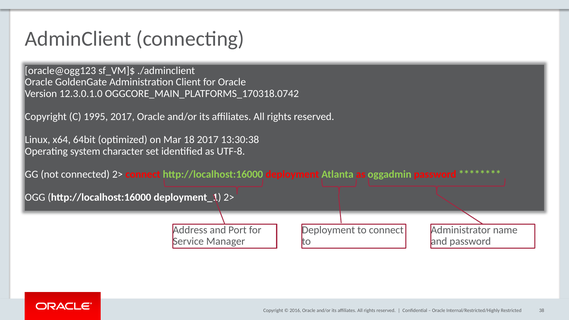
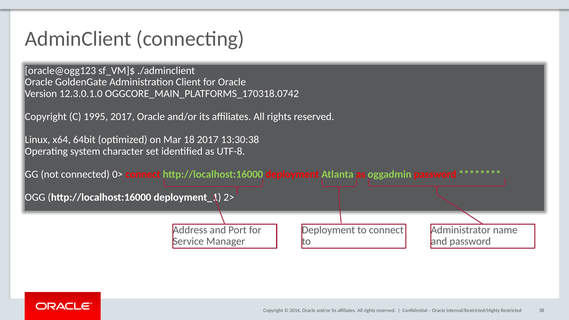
connected 2>: 2> -> 0>
